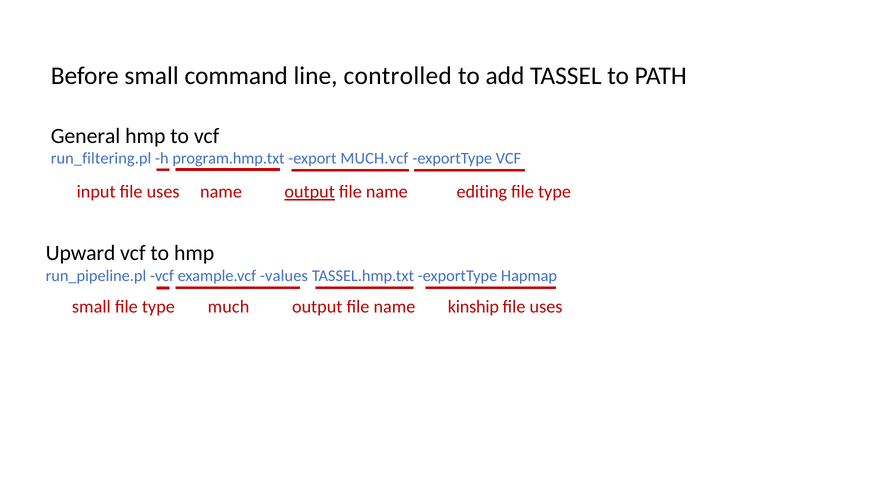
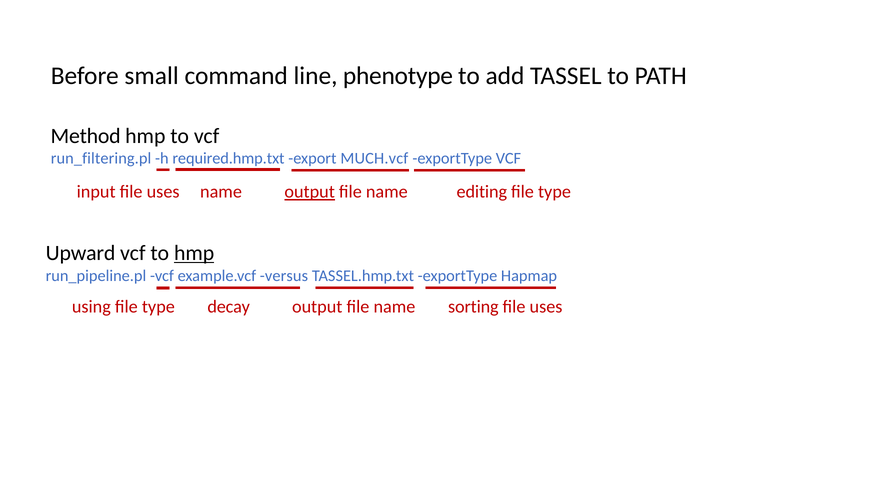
controlled: controlled -> phenotype
General: General -> Method
program.hmp.txt: program.hmp.txt -> required.hmp.txt
hmp at (194, 253) underline: none -> present
values: values -> versus
small at (91, 307): small -> using
much: much -> decay
kinship: kinship -> sorting
